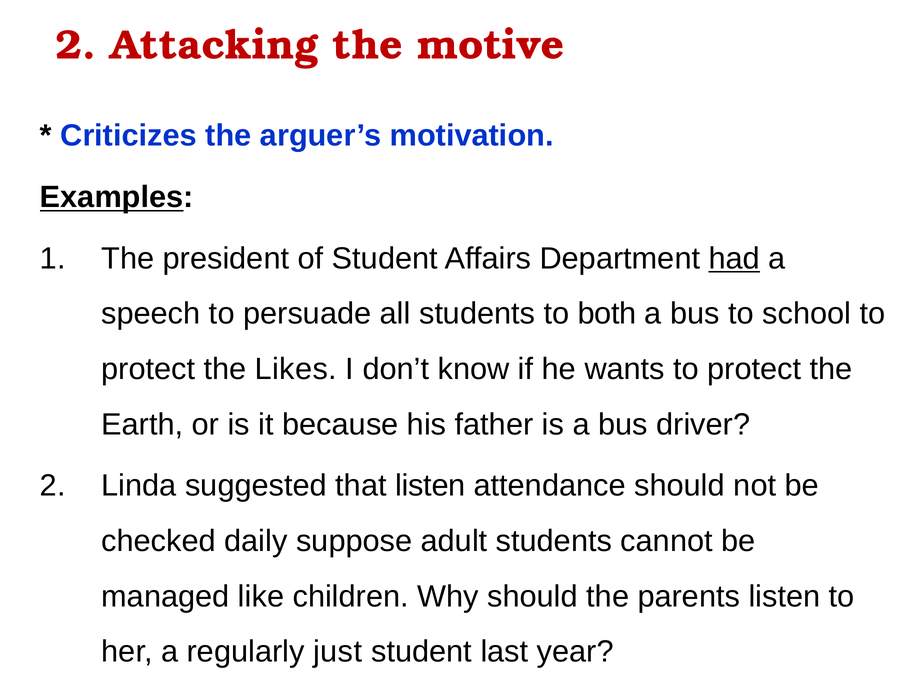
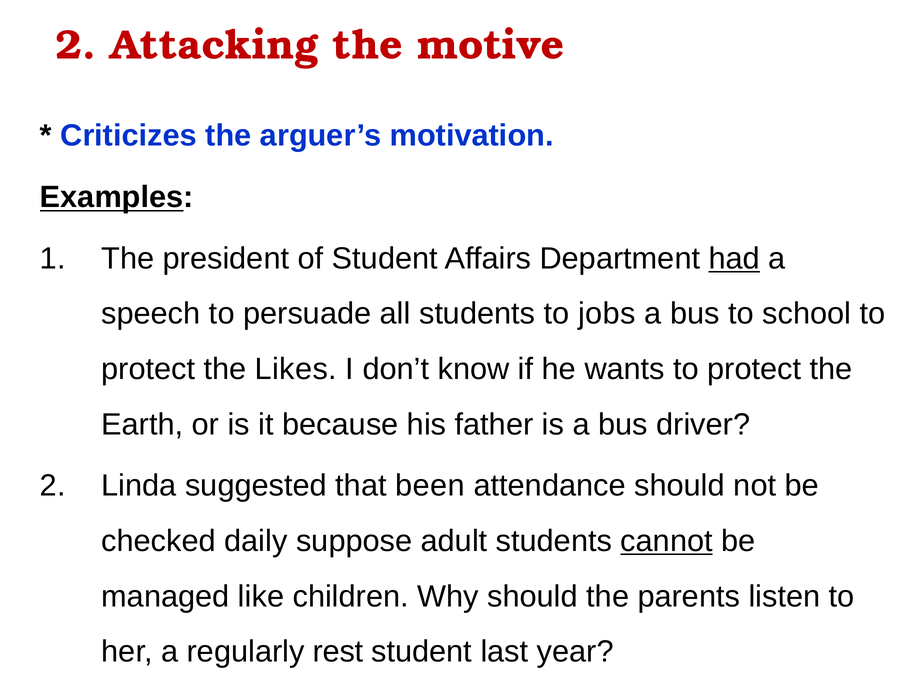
both: both -> jobs
that listen: listen -> been
cannot underline: none -> present
just: just -> rest
